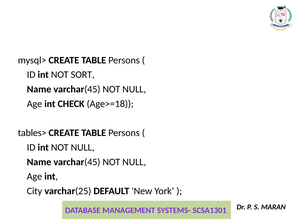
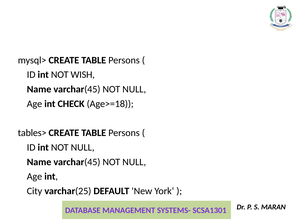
SORT: SORT -> WISH
